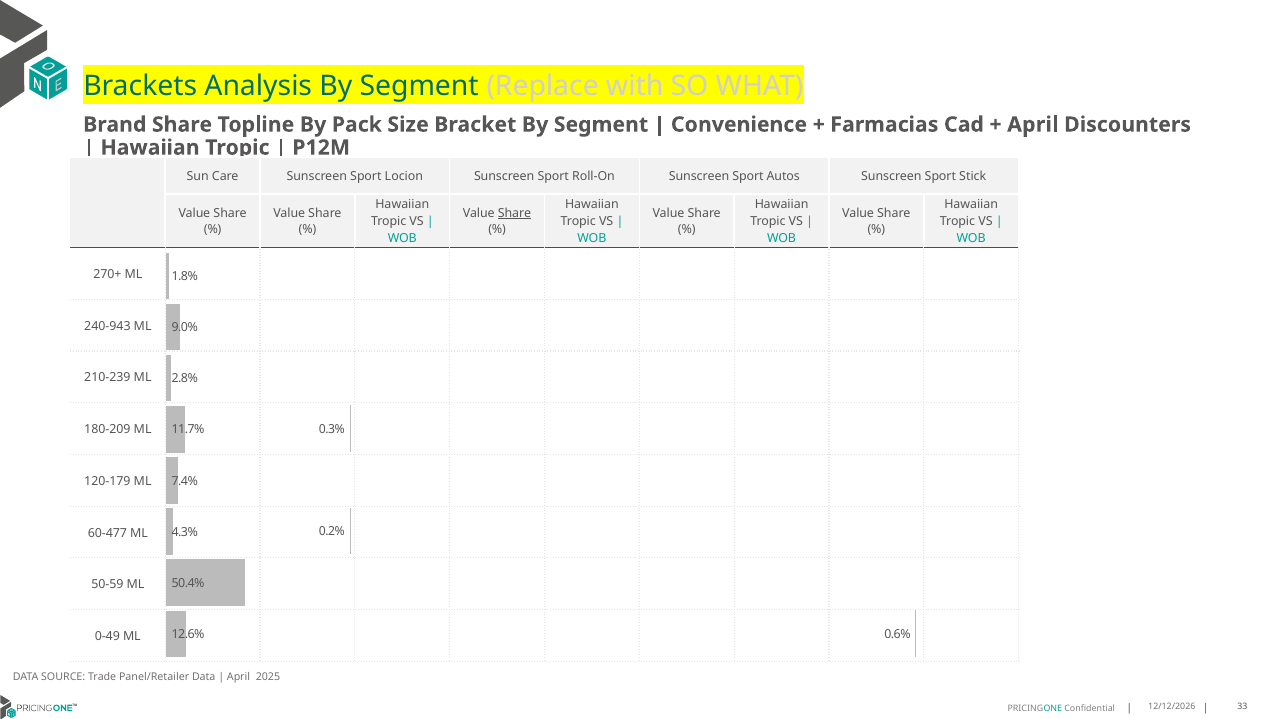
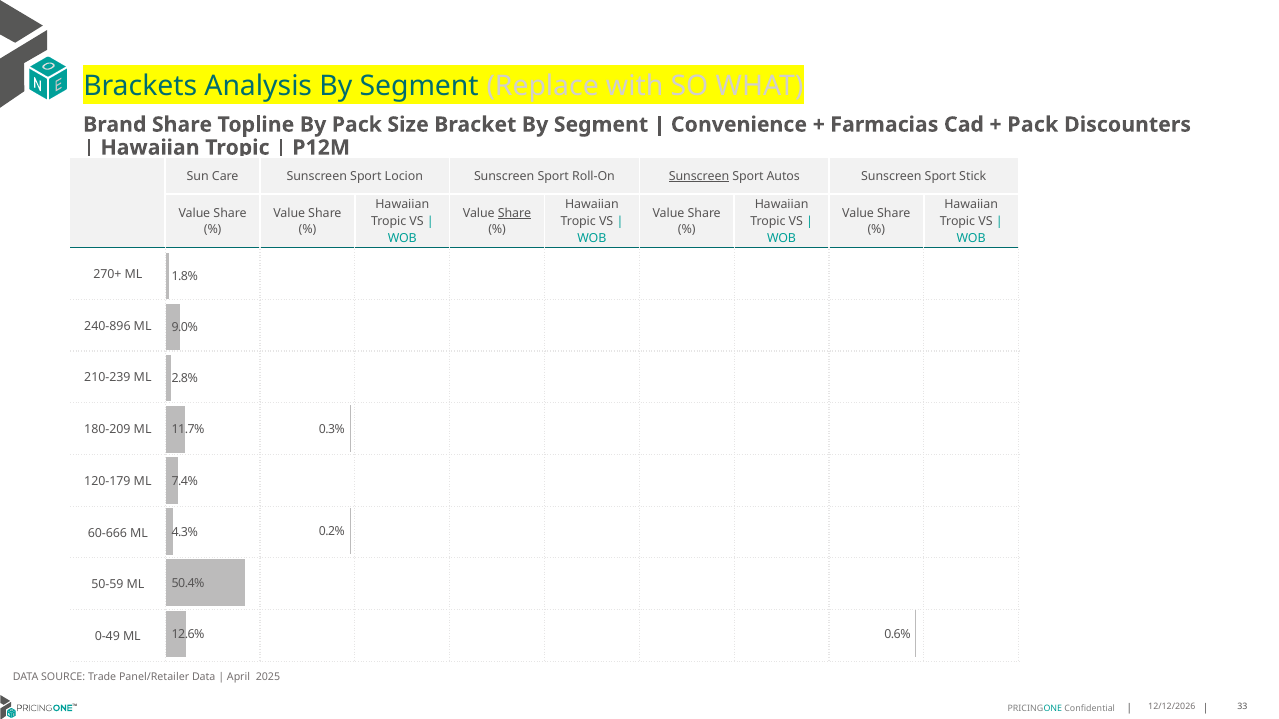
April at (1033, 125): April -> Pack
Sunscreen at (699, 176) underline: none -> present
240-943: 240-943 -> 240-896
60-477: 60-477 -> 60-666
